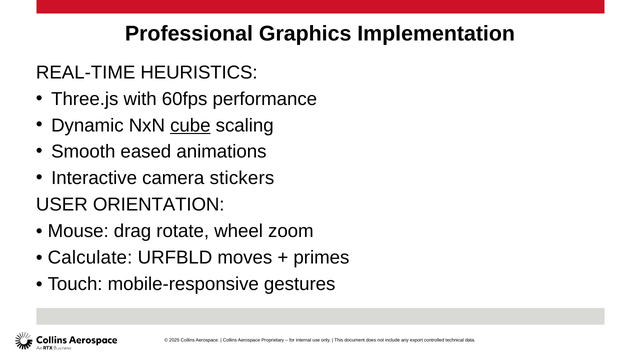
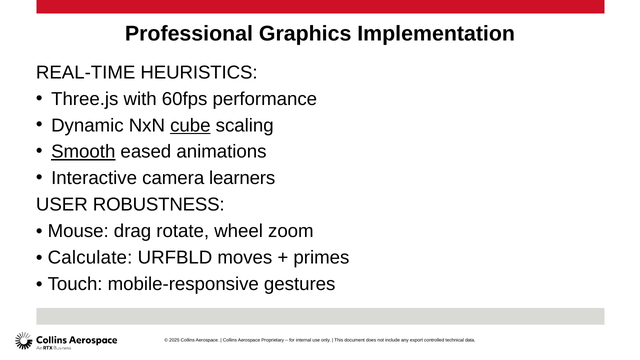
Smooth underline: none -> present
stickers: stickers -> learners
ORIENTATION: ORIENTATION -> ROBUSTNESS
